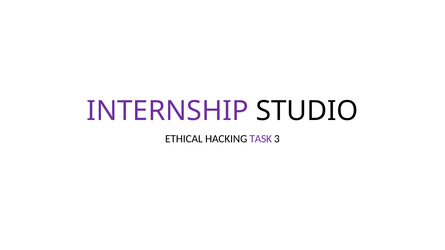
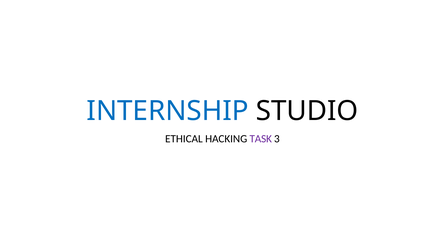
INTERNSHIP colour: purple -> blue
